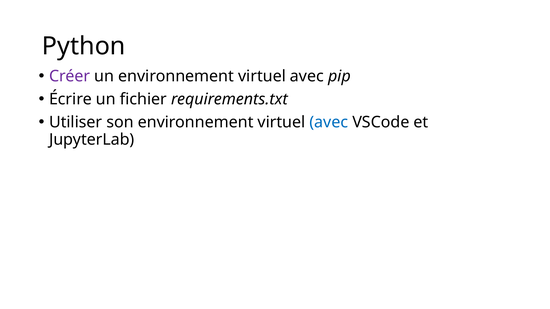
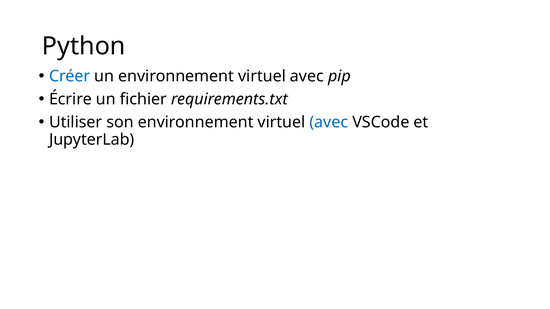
Créer colour: purple -> blue
